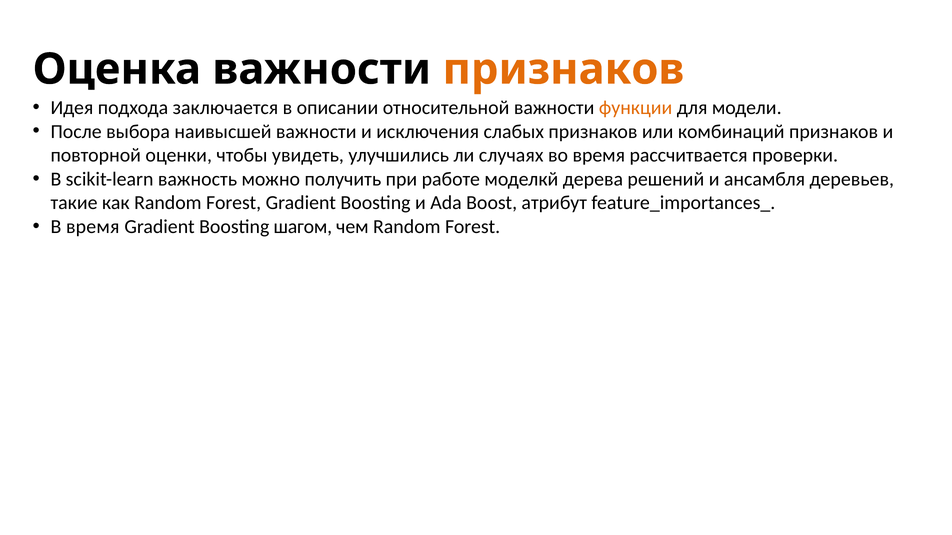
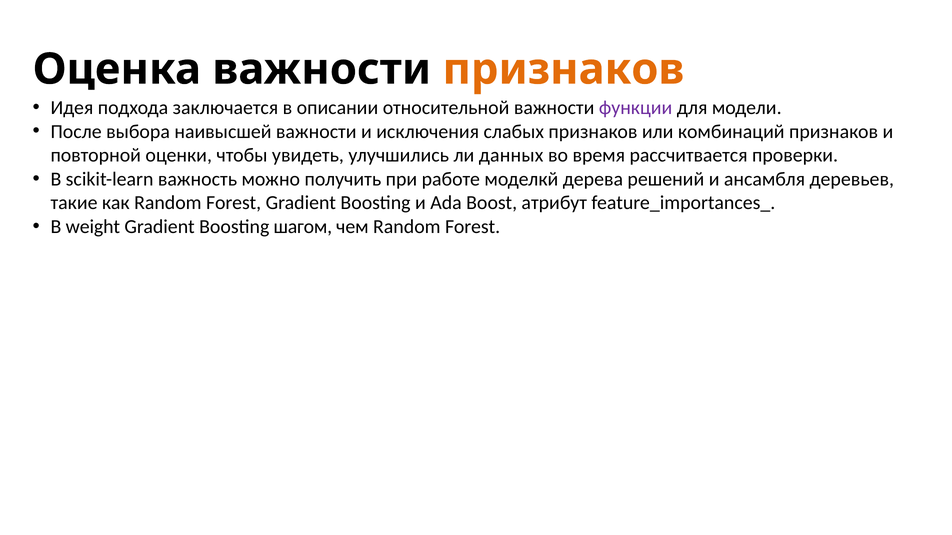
функции colour: orange -> purple
случаях: случаях -> данных
В время: время -> weight
